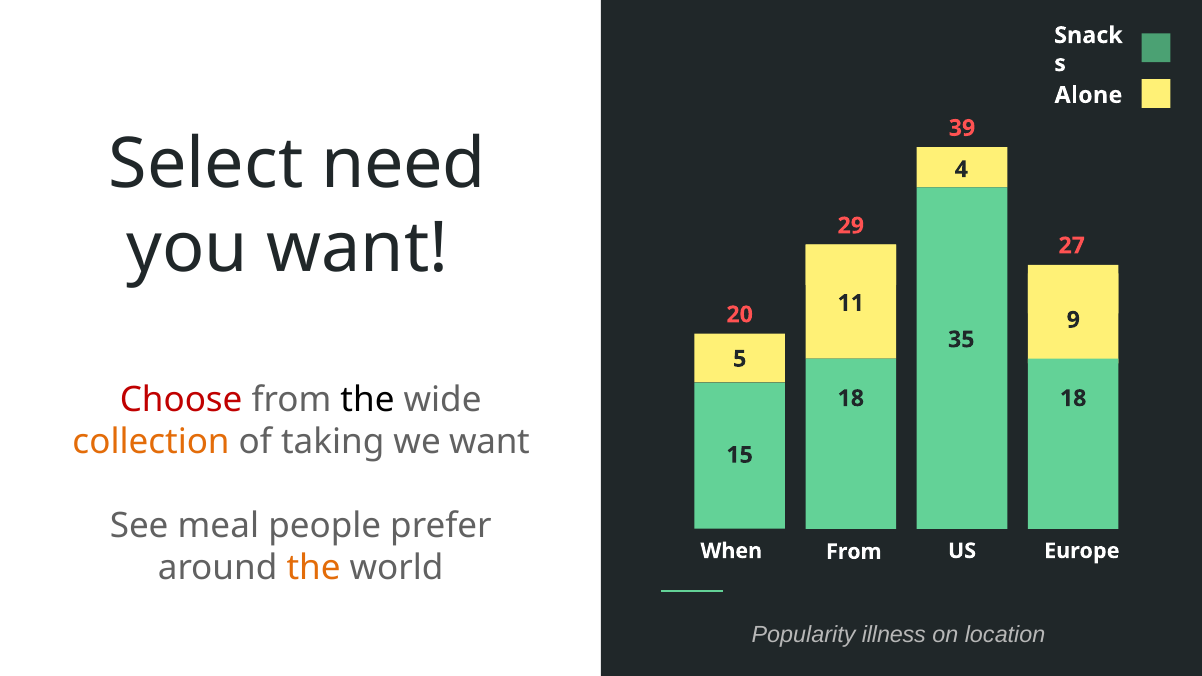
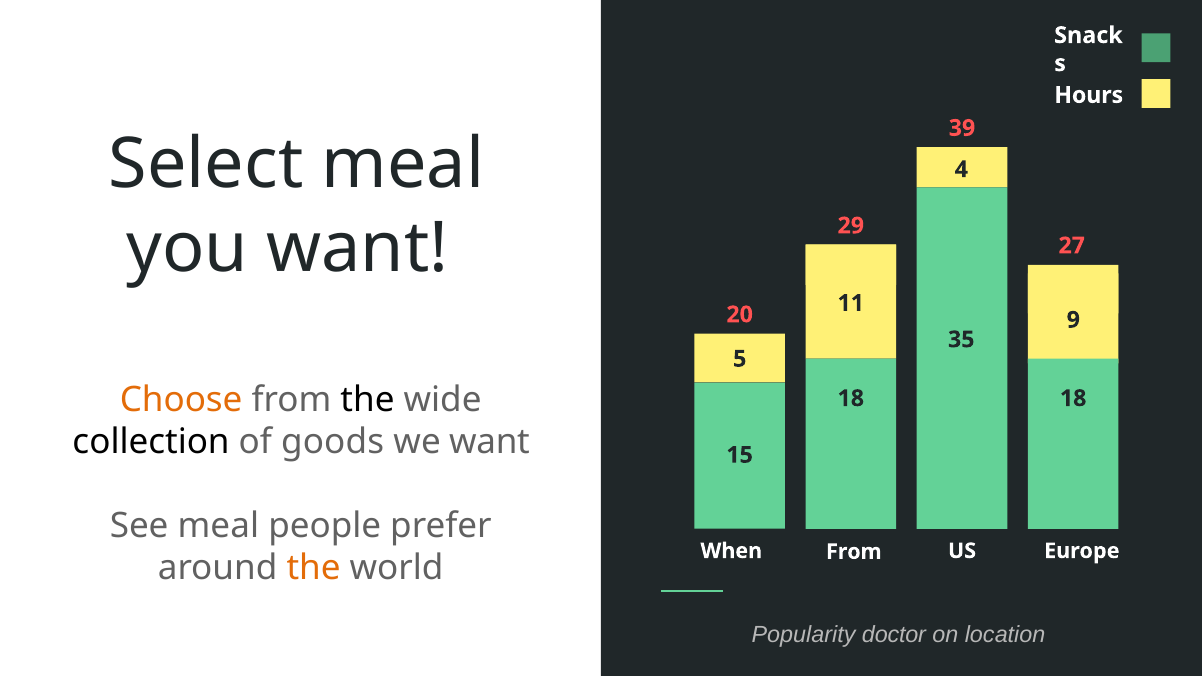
Alone: Alone -> Hours
Select need: need -> meal
Choose colour: red -> orange
collection colour: orange -> black
taking: taking -> goods
illness: illness -> doctor
